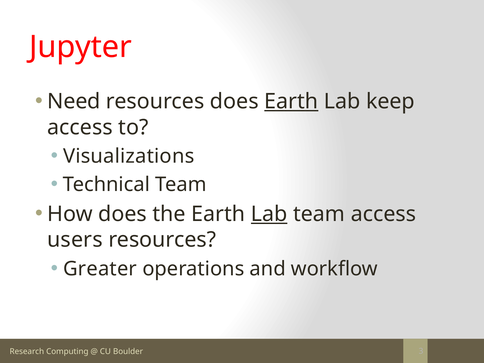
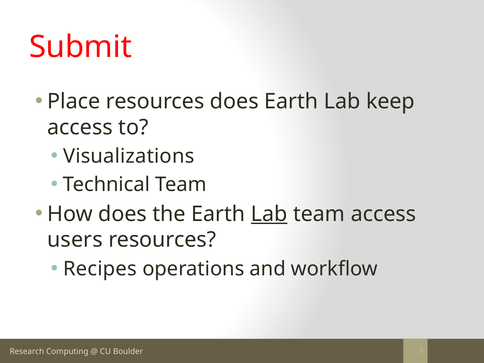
Jupyter: Jupyter -> Submit
Need: Need -> Place
Earth at (291, 102) underline: present -> none
Greater: Greater -> Recipes
